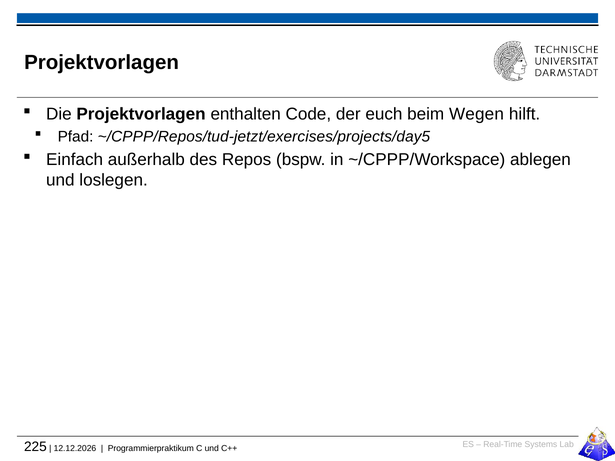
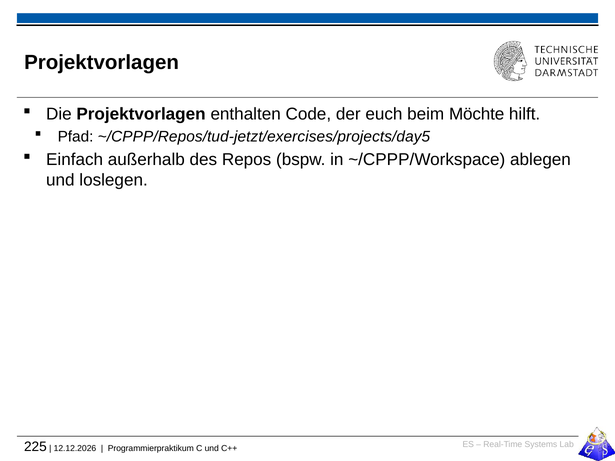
Wegen: Wegen -> Möchte
